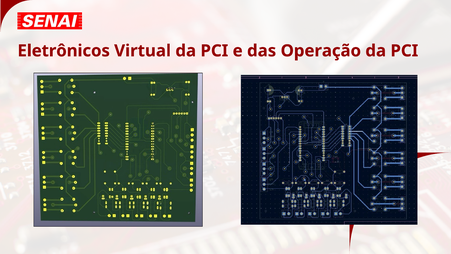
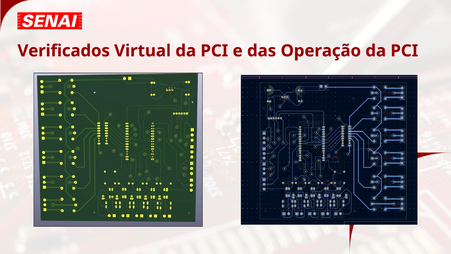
Eletrônicos: Eletrônicos -> Verificados
